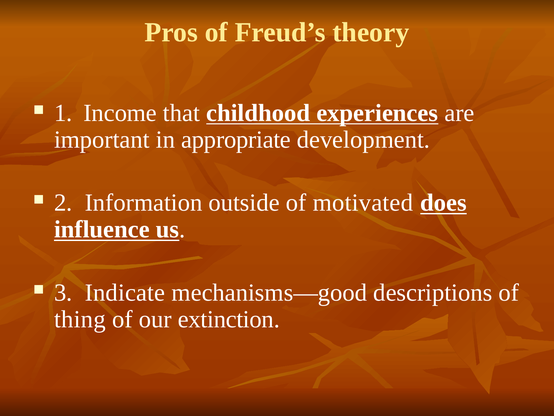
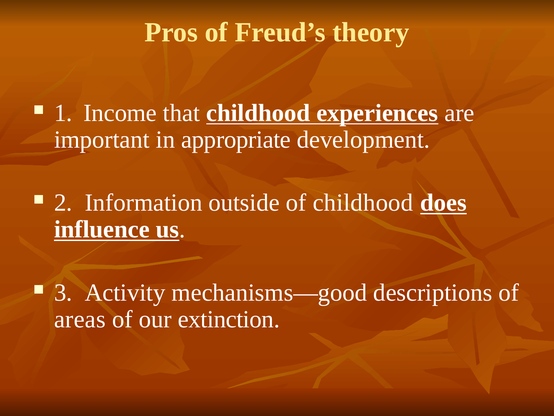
of motivated: motivated -> childhood
Indicate: Indicate -> Activity
thing: thing -> areas
